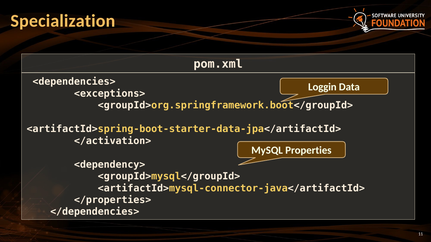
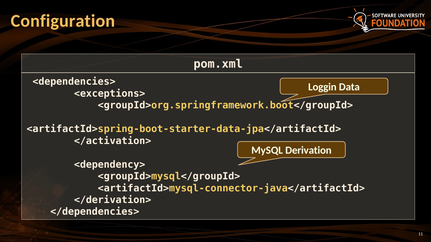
Specialization: Specialization -> Configuration
Properties: Properties -> Derivation
</properties>: </properties> -> </derivation>
